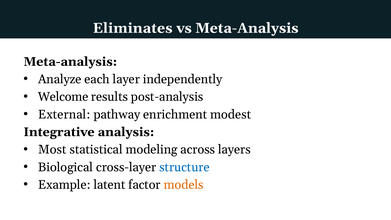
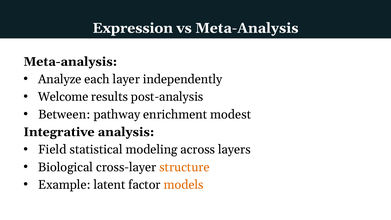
Eliminates: Eliminates -> Expression
External: External -> Between
Most: Most -> Field
structure colour: blue -> orange
